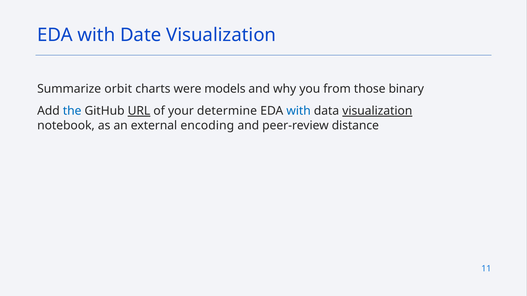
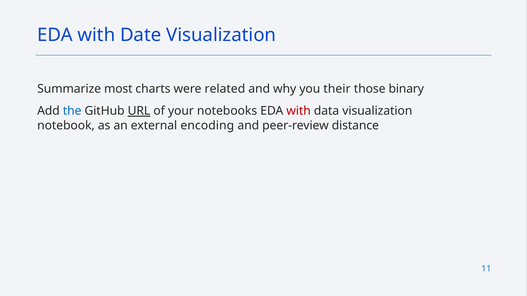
orbit: orbit -> most
models: models -> related
from: from -> their
determine: determine -> notebooks
with at (299, 111) colour: blue -> red
visualization at (377, 111) underline: present -> none
